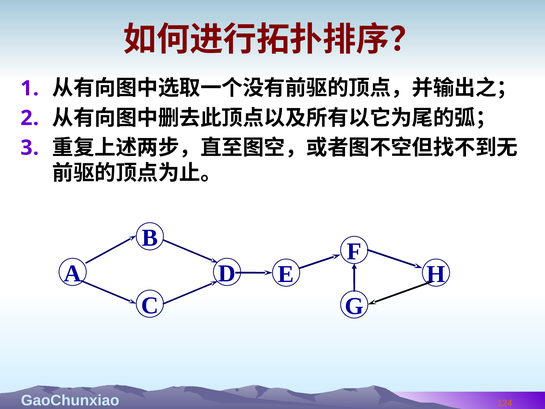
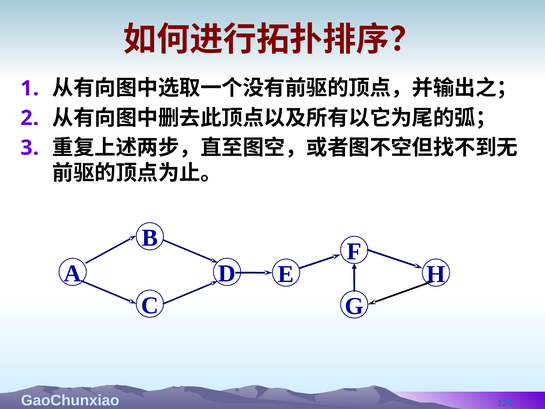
124 colour: orange -> blue
